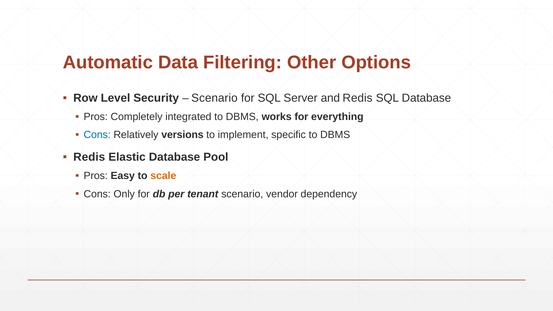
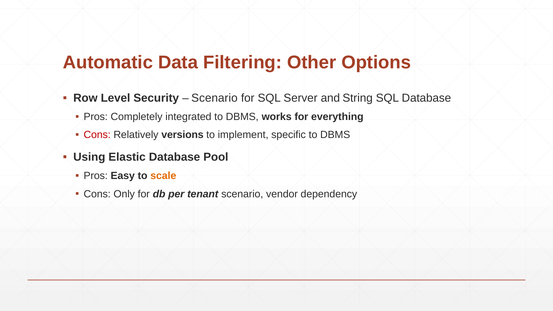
and Redis: Redis -> String
Cons at (97, 135) colour: blue -> red
Redis at (89, 157): Redis -> Using
